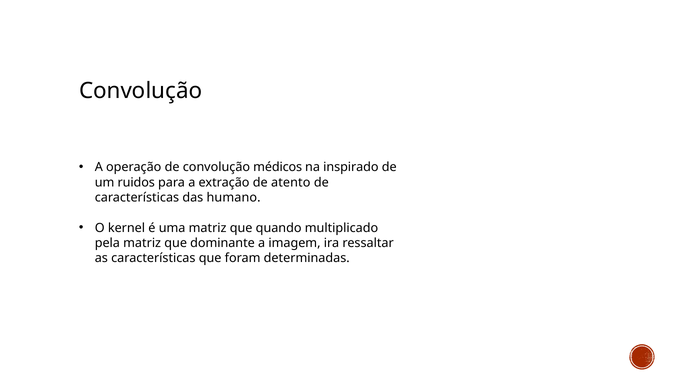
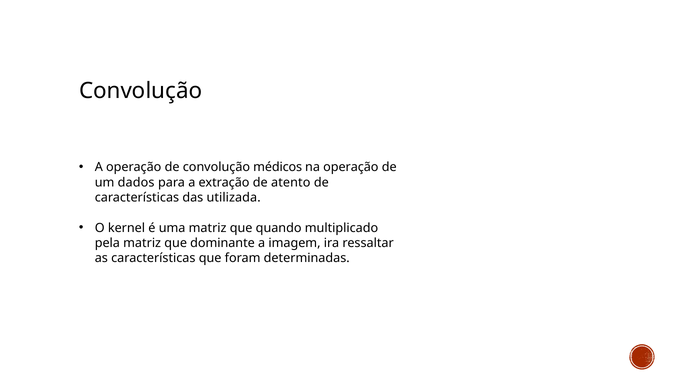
na inspirado: inspirado -> operação
ruidos: ruidos -> dados
humano: humano -> utilizada
